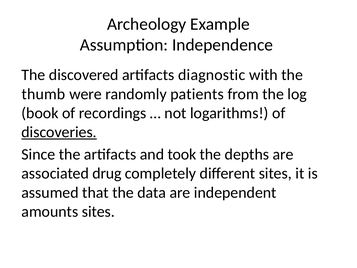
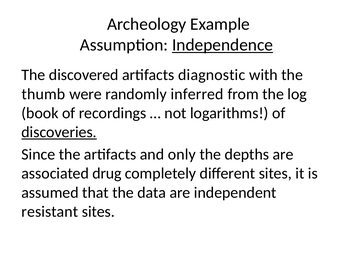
Independence underline: none -> present
patients: patients -> inferred
took: took -> only
amounts: amounts -> resistant
